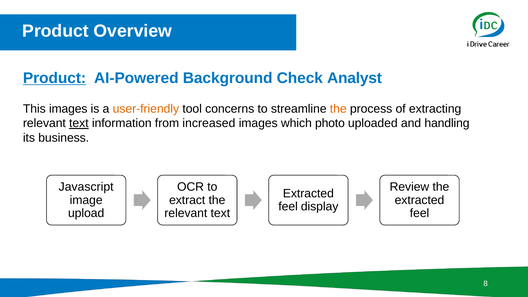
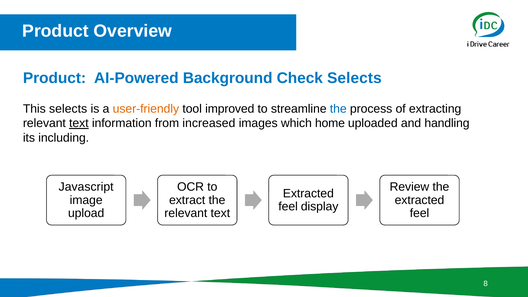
Product at (55, 78) underline: present -> none
Check Analyst: Analyst -> Selects
This images: images -> selects
concerns: concerns -> improved
the at (338, 109) colour: orange -> blue
photo: photo -> home
business: business -> including
